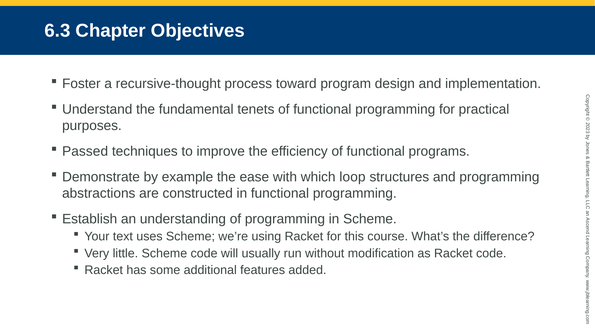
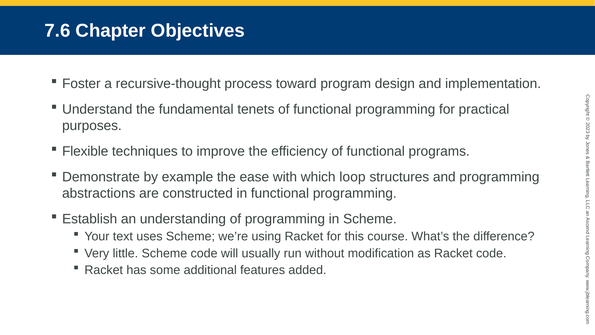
6.3: 6.3 -> 7.6
Passed: Passed -> Flexible
